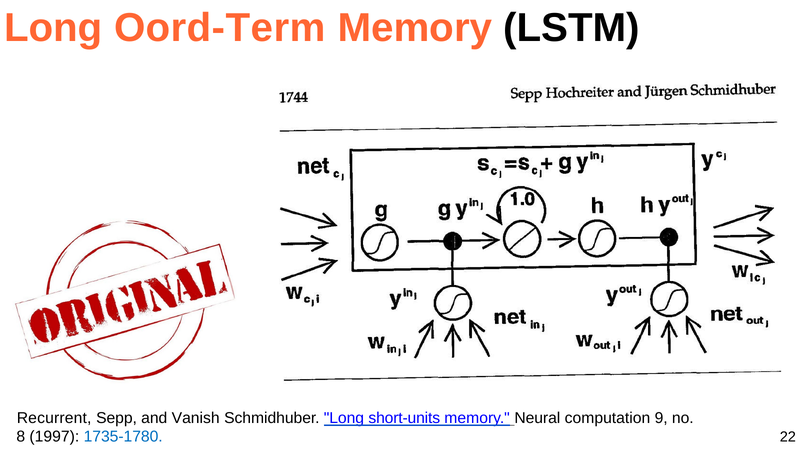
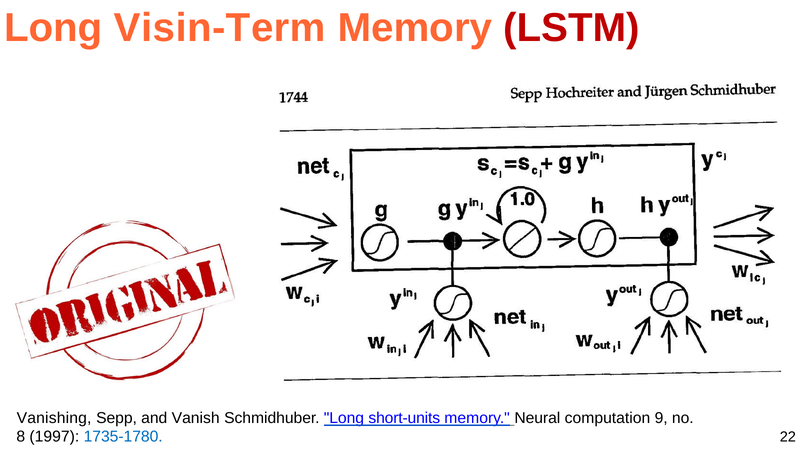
Oord-Term: Oord-Term -> Visin-Term
LSTM colour: black -> red
Recurrent: Recurrent -> Vanishing
